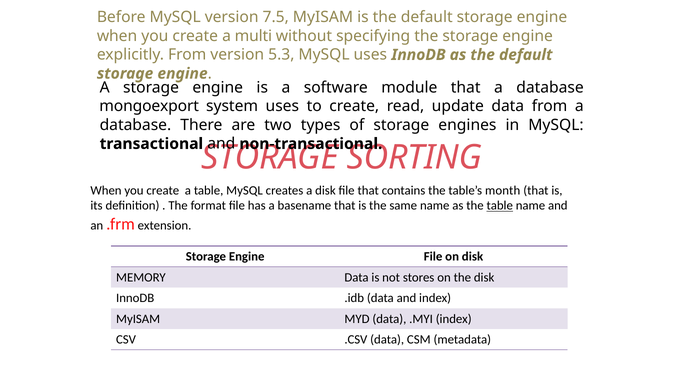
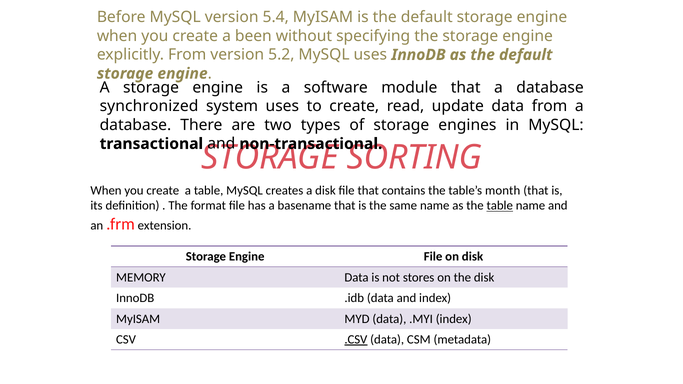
7.5: 7.5 -> 5.4
multi: multi -> been
5.3: 5.3 -> 5.2
mongoexport: mongoexport -> synchronized
.CSV underline: none -> present
